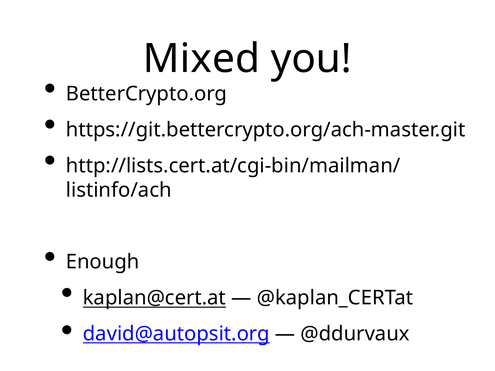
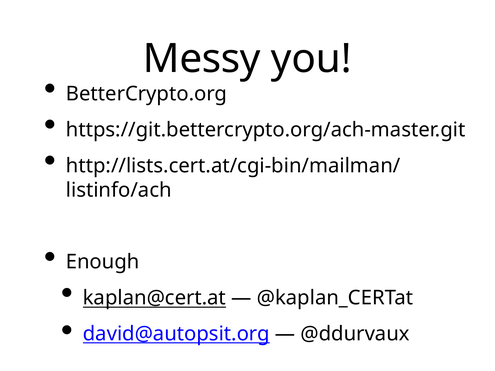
Mixed: Mixed -> Messy
